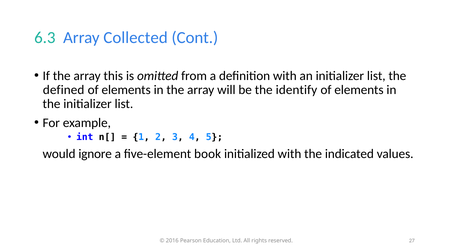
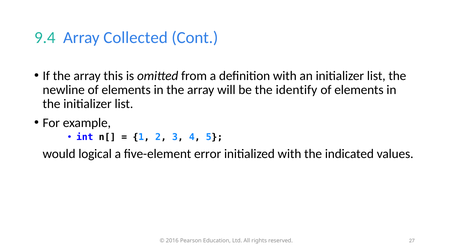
6.3: 6.3 -> 9.4
defined: defined -> newline
ignore: ignore -> logical
book: book -> error
